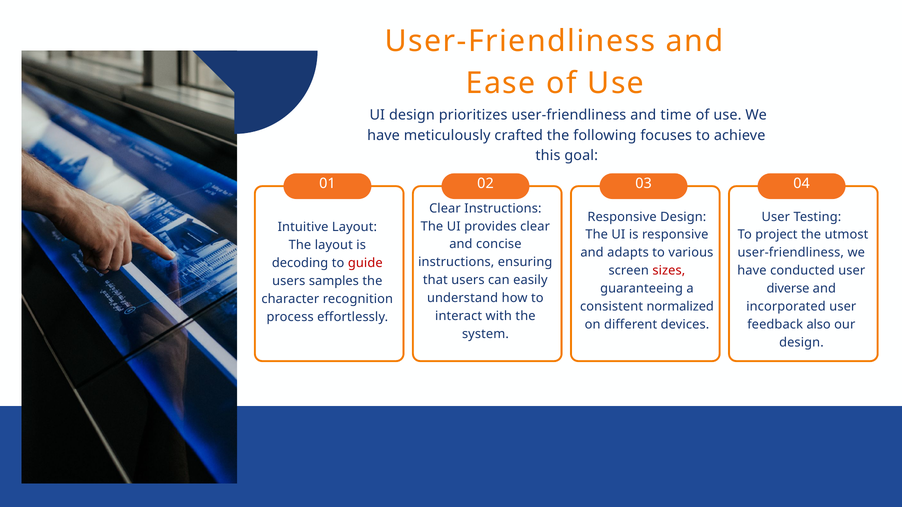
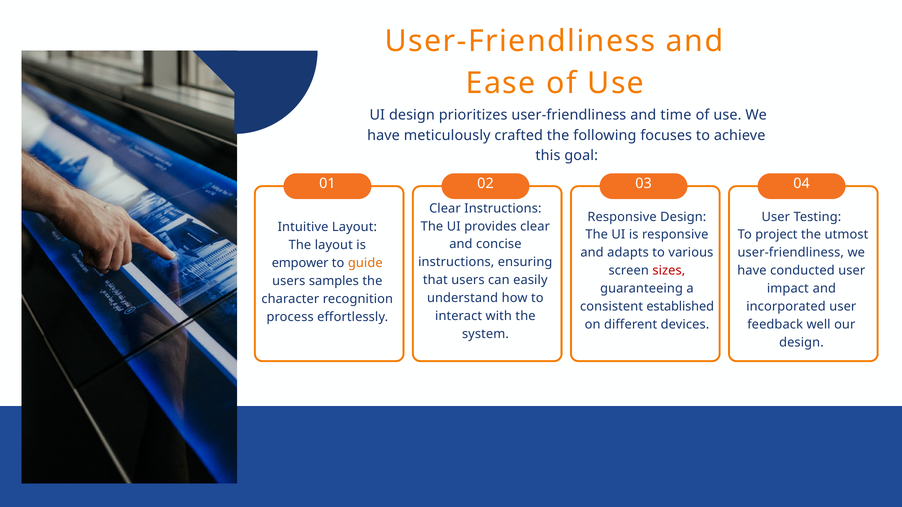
decoding: decoding -> empower
guide colour: red -> orange
diverse: diverse -> impact
normalized: normalized -> established
also: also -> well
